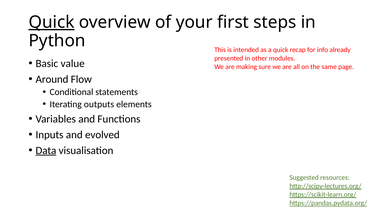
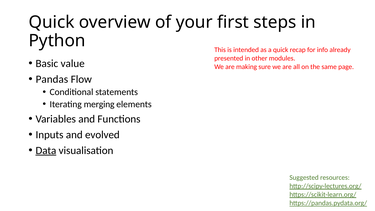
Quick at (52, 22) underline: present -> none
Around: Around -> Pandas
outputs: outputs -> merging
